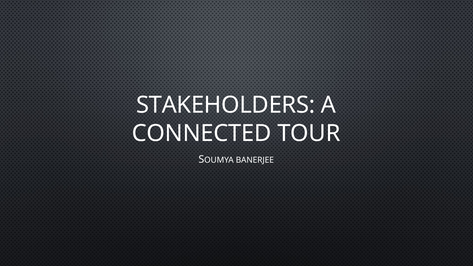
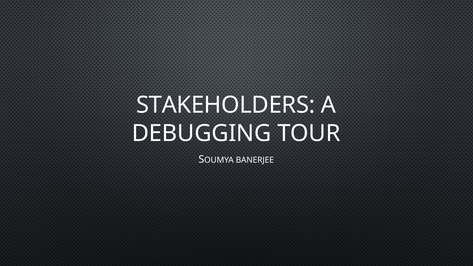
CONNECTED: CONNECTED -> DEBUGGING
